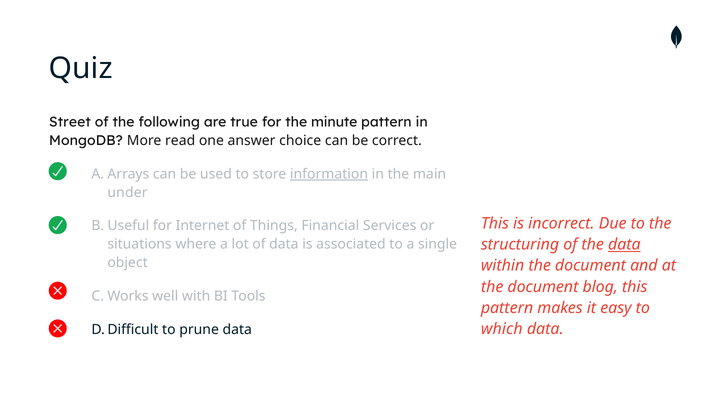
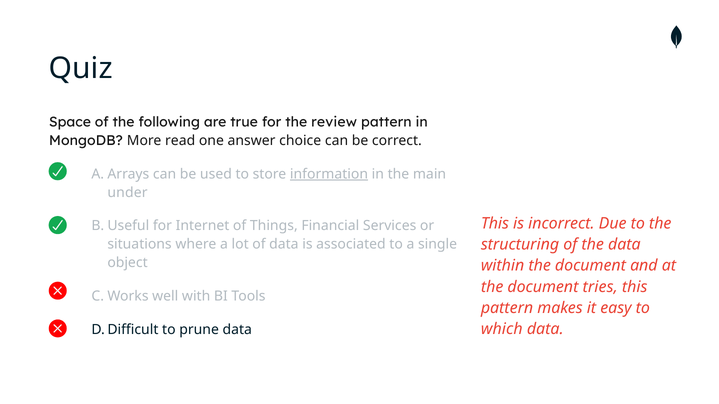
Street: Street -> Space
minute: minute -> review
data at (624, 245) underline: present -> none
blog: blog -> tries
